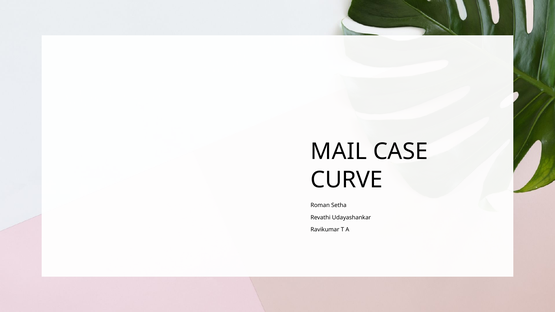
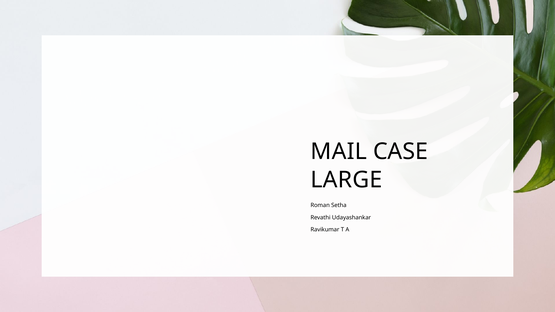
CURVE: CURVE -> LARGE
